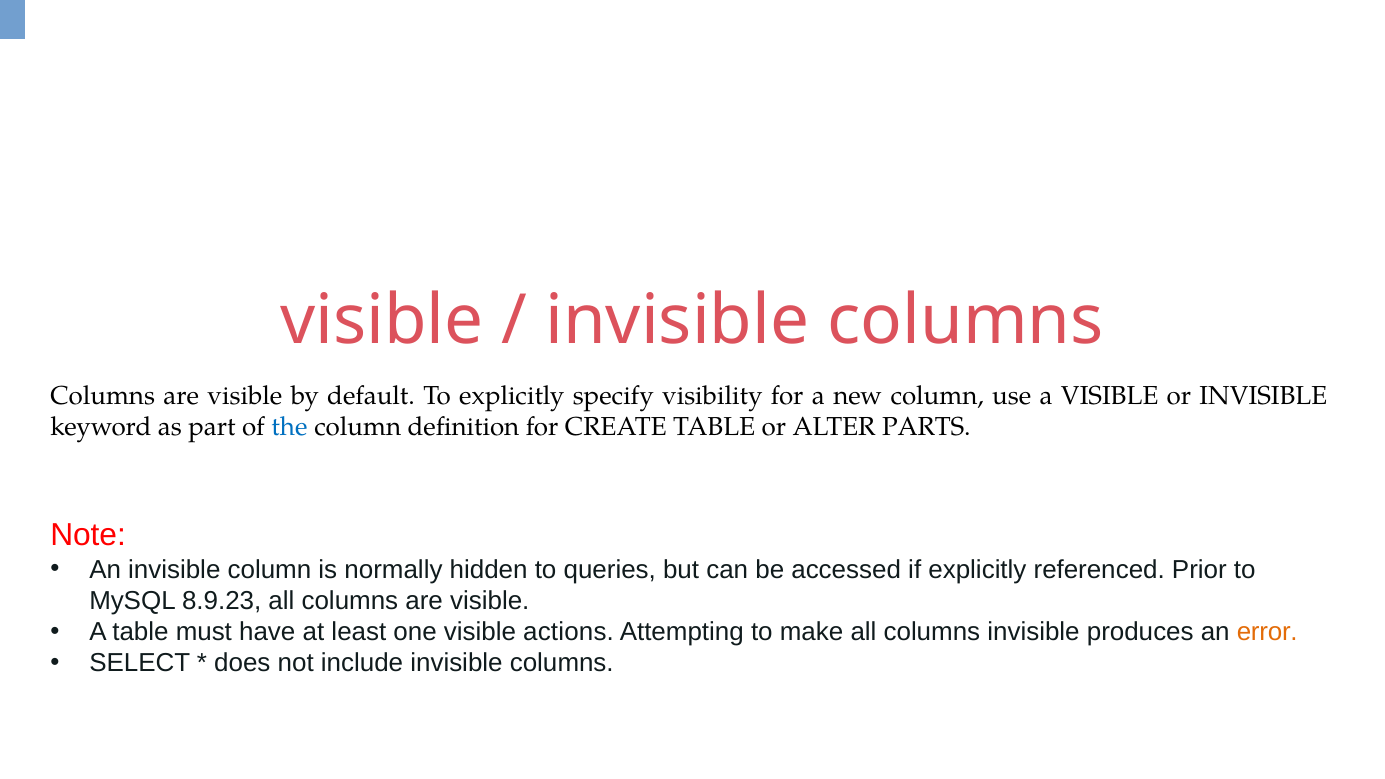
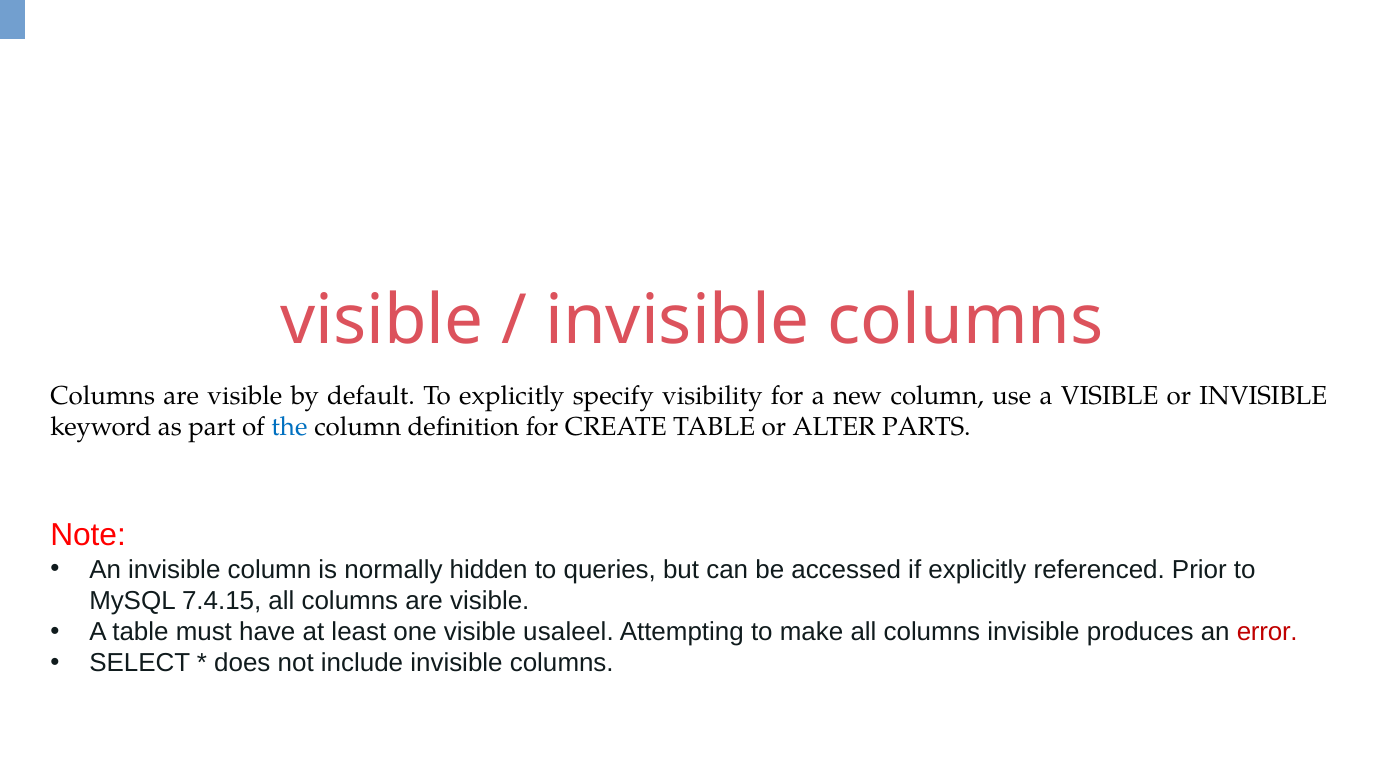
8.9.23: 8.9.23 -> 7.4.15
actions: actions -> usaleel
error colour: orange -> red
